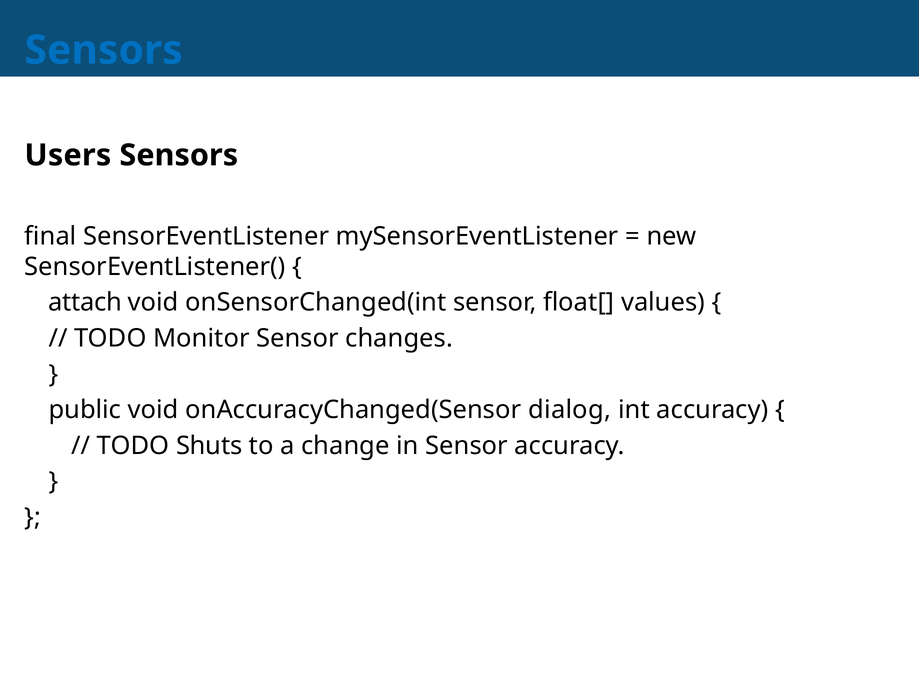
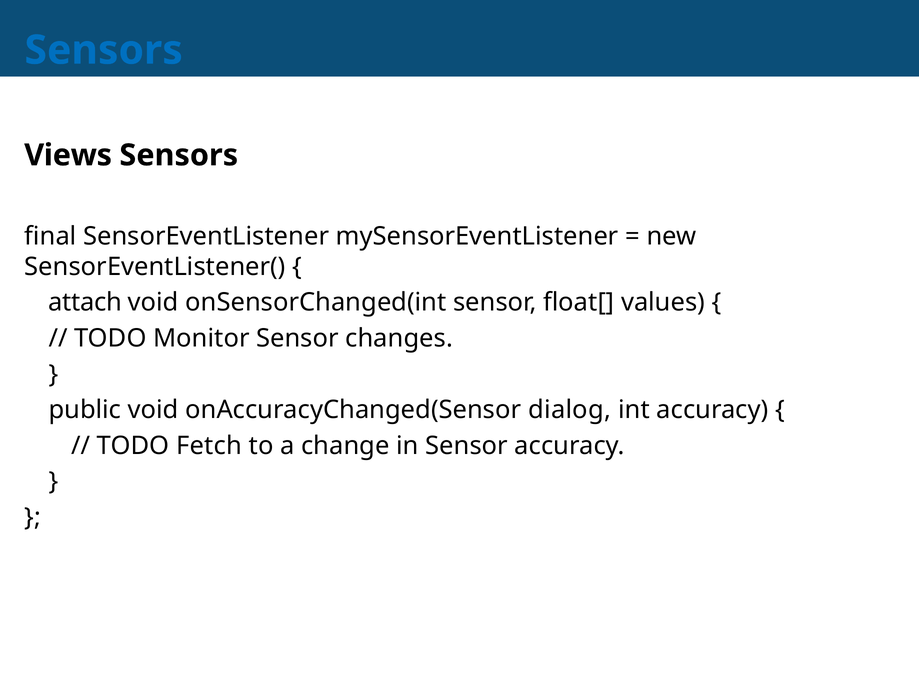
Users: Users -> Views
Shuts: Shuts -> Fetch
